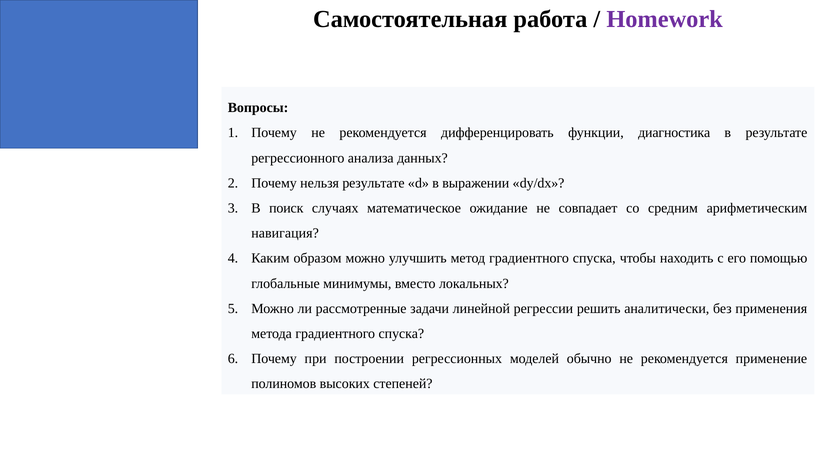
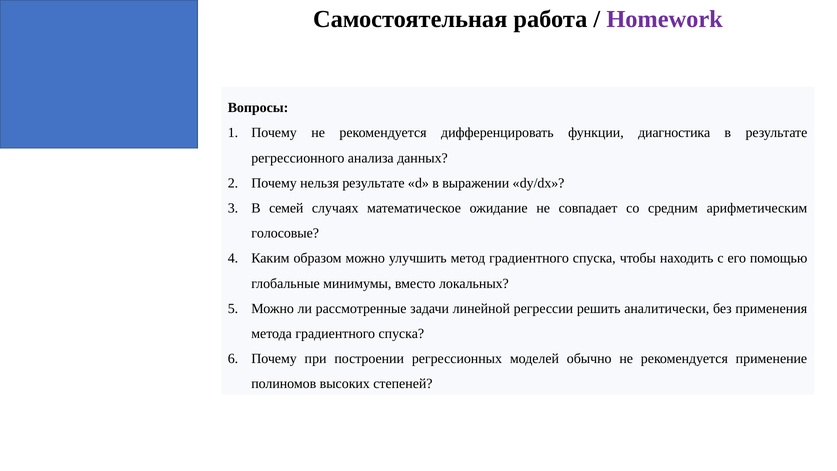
поиск: поиск -> семей
навигация: навигация -> голосовые
